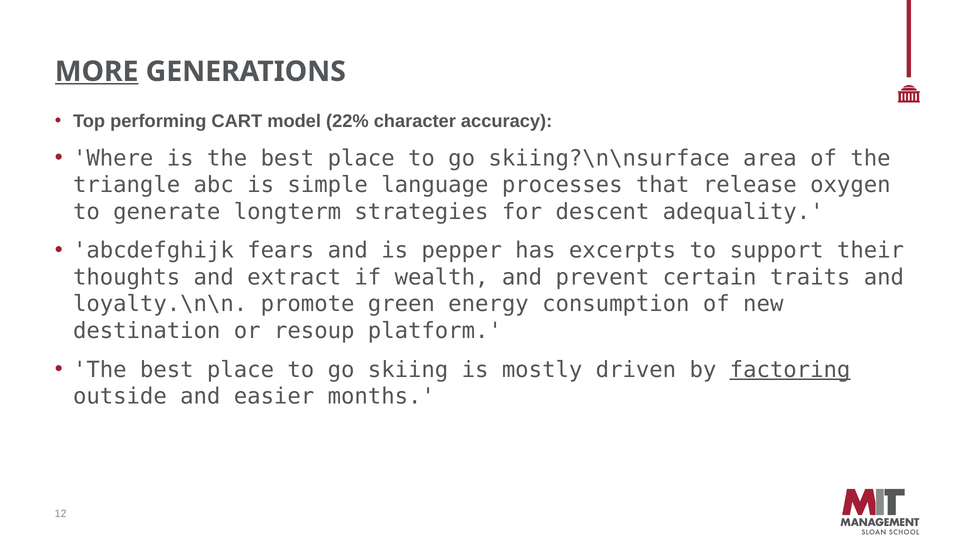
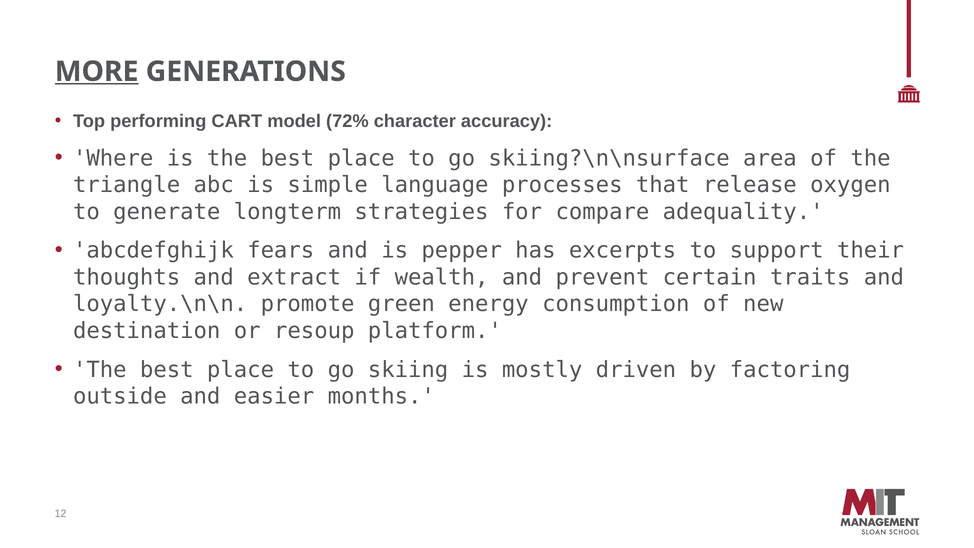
22%: 22% -> 72%
descent: descent -> compare
factoring underline: present -> none
